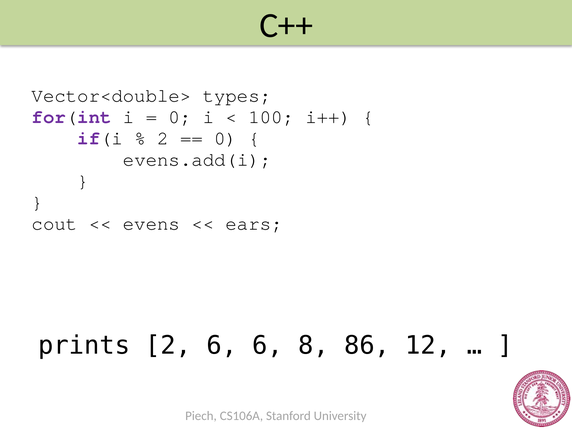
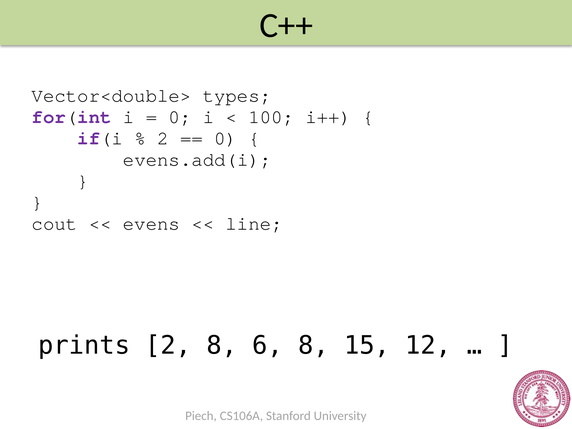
ears: ears -> line
2 6: 6 -> 8
86: 86 -> 15
